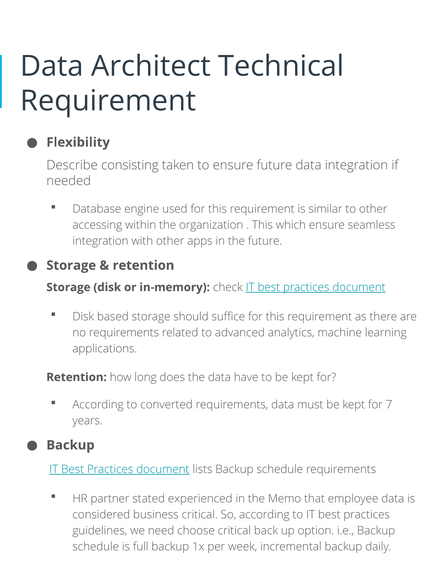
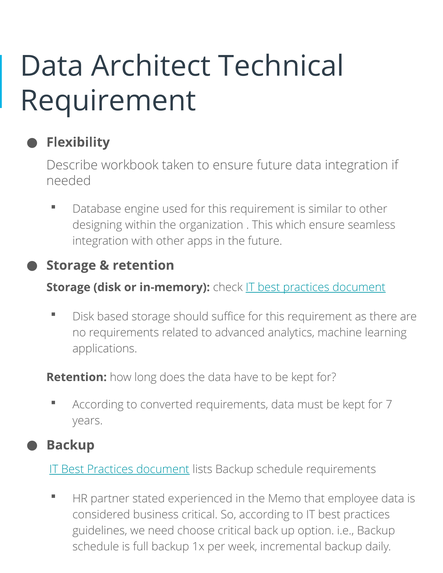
consisting: consisting -> workbook
accessing: accessing -> designing
